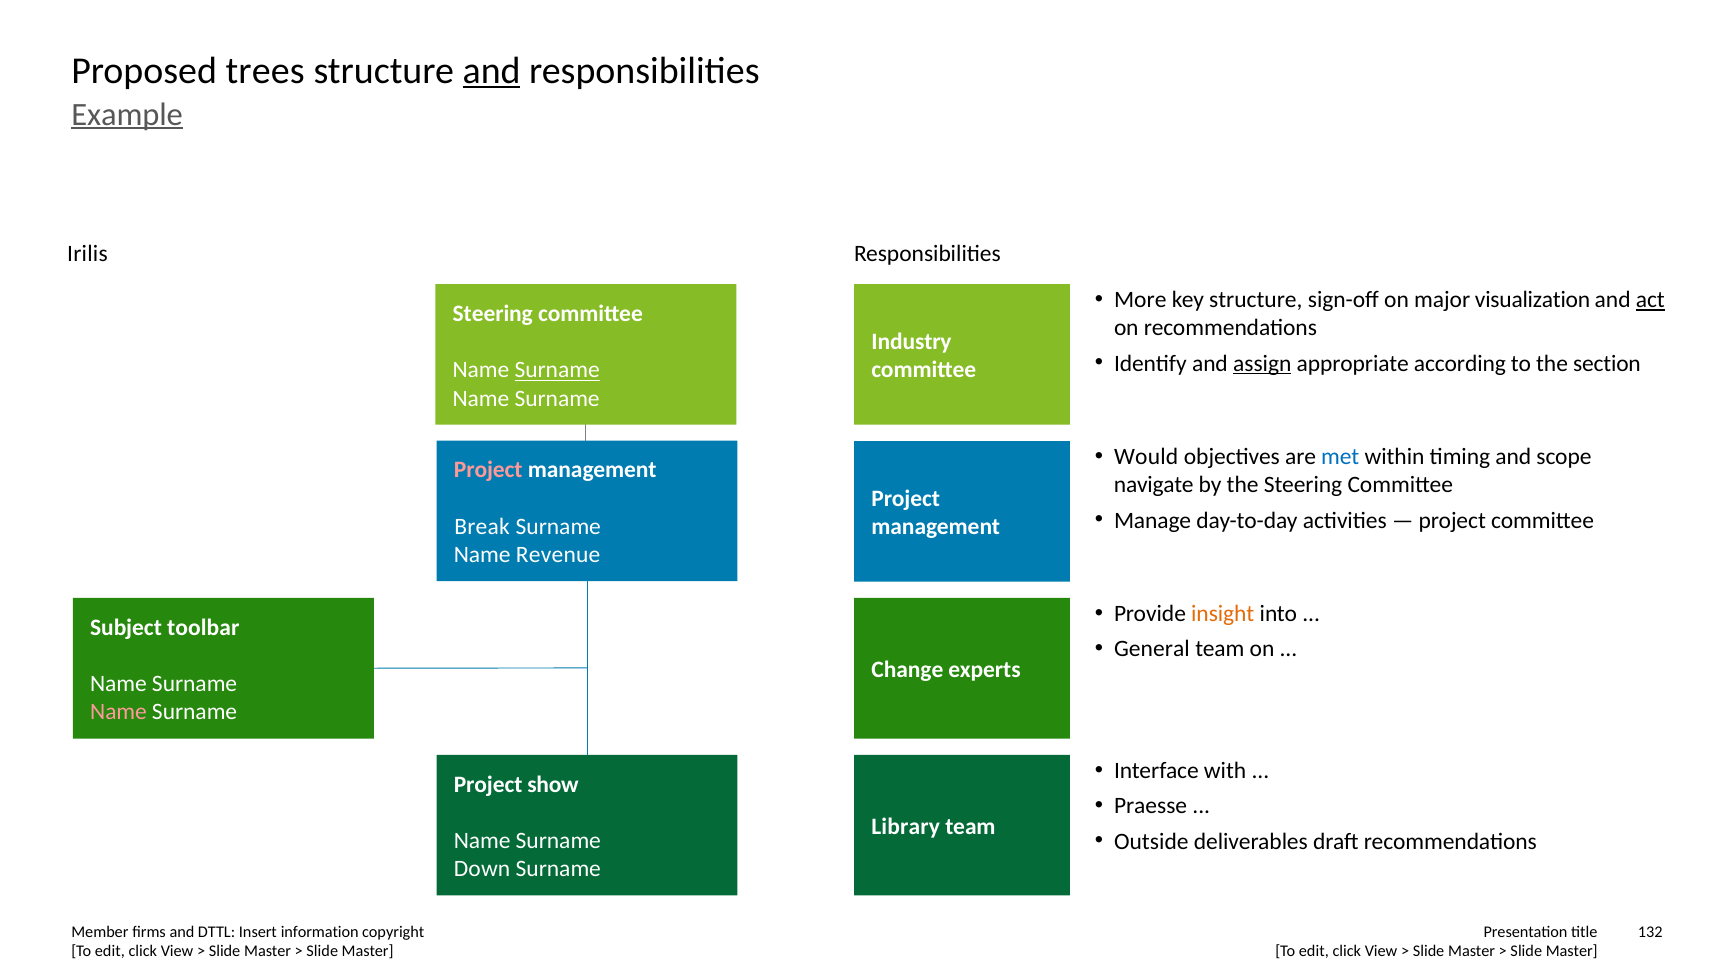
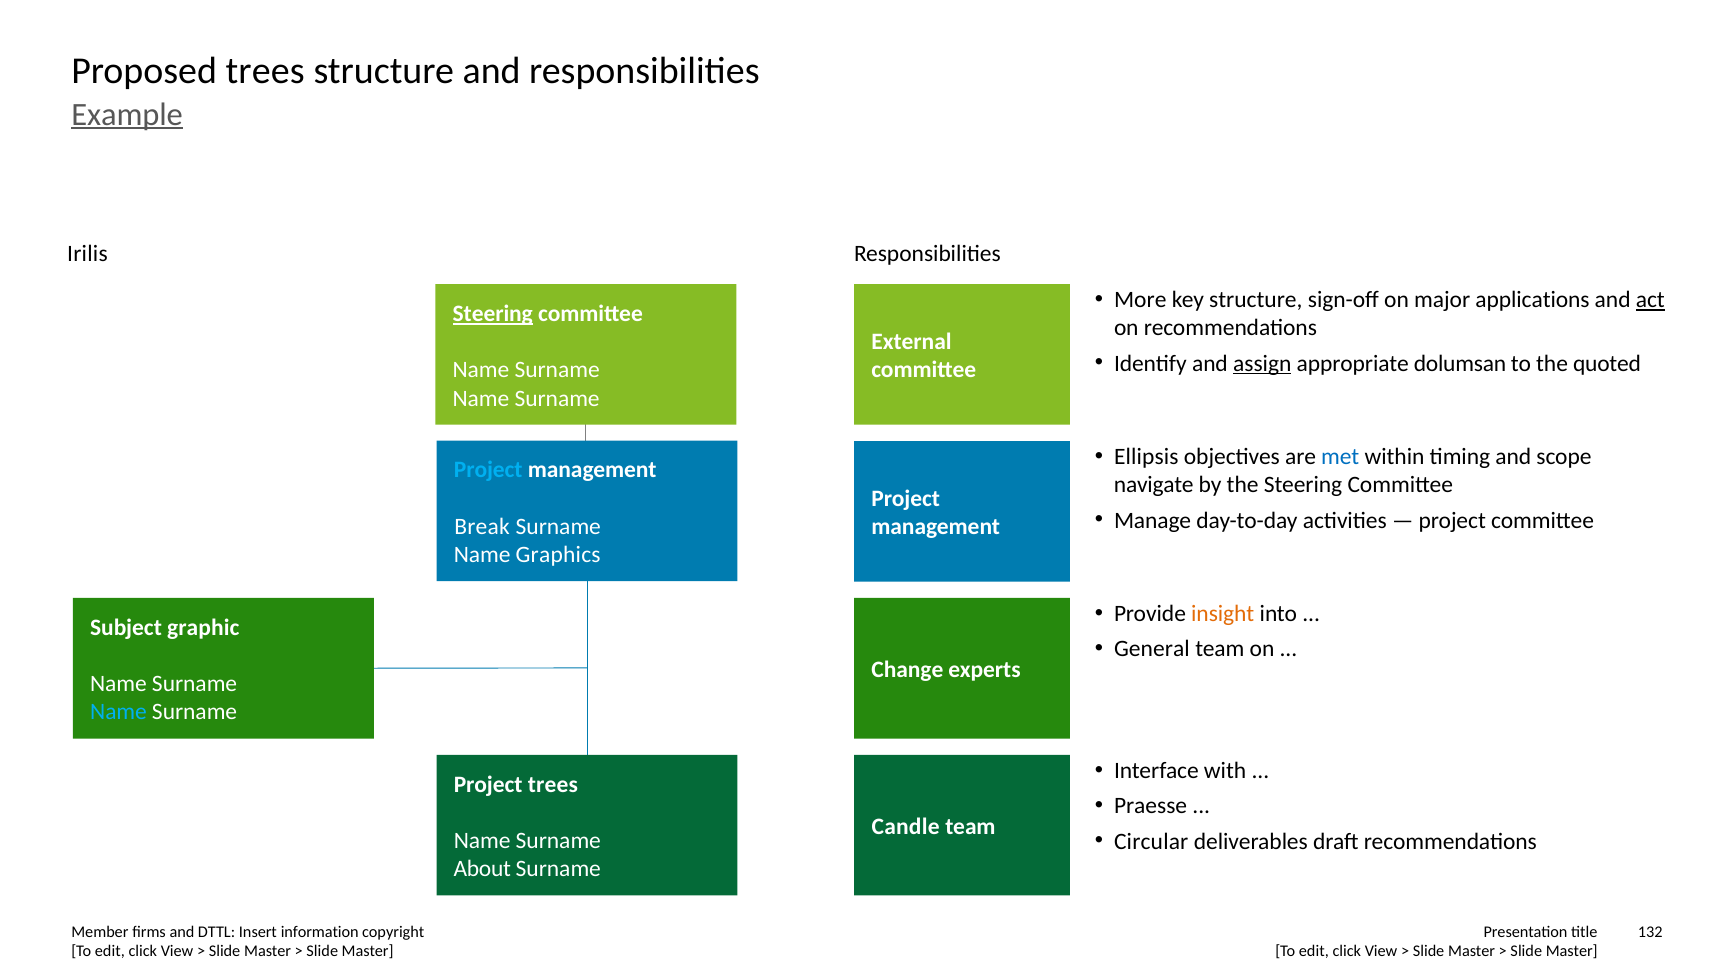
and at (492, 71) underline: present -> none
visualization: visualization -> applications
Steering at (493, 314) underline: none -> present
Industry: Industry -> External
according: according -> dolumsan
section: section -> quoted
Surname at (557, 370) underline: present -> none
Would: Would -> Ellipsis
Project at (488, 470) colour: pink -> light blue
Revenue: Revenue -> Graphics
toolbar: toolbar -> graphic
Name at (118, 712) colour: pink -> light blue
Project show: show -> trees
Library: Library -> Candle
Outside: Outside -> Circular
Down: Down -> About
